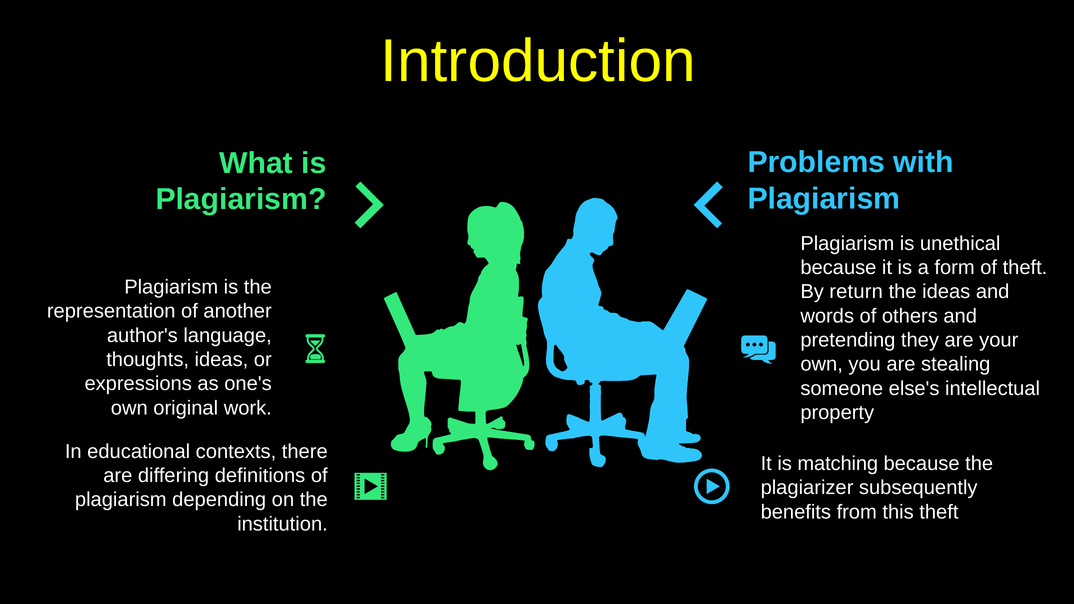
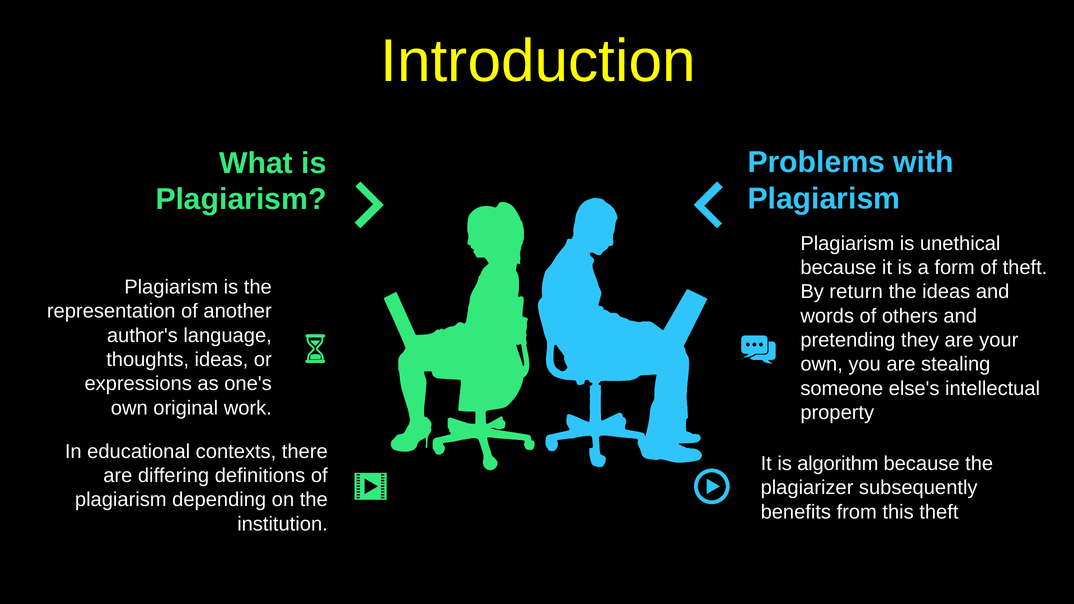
matching: matching -> algorithm
